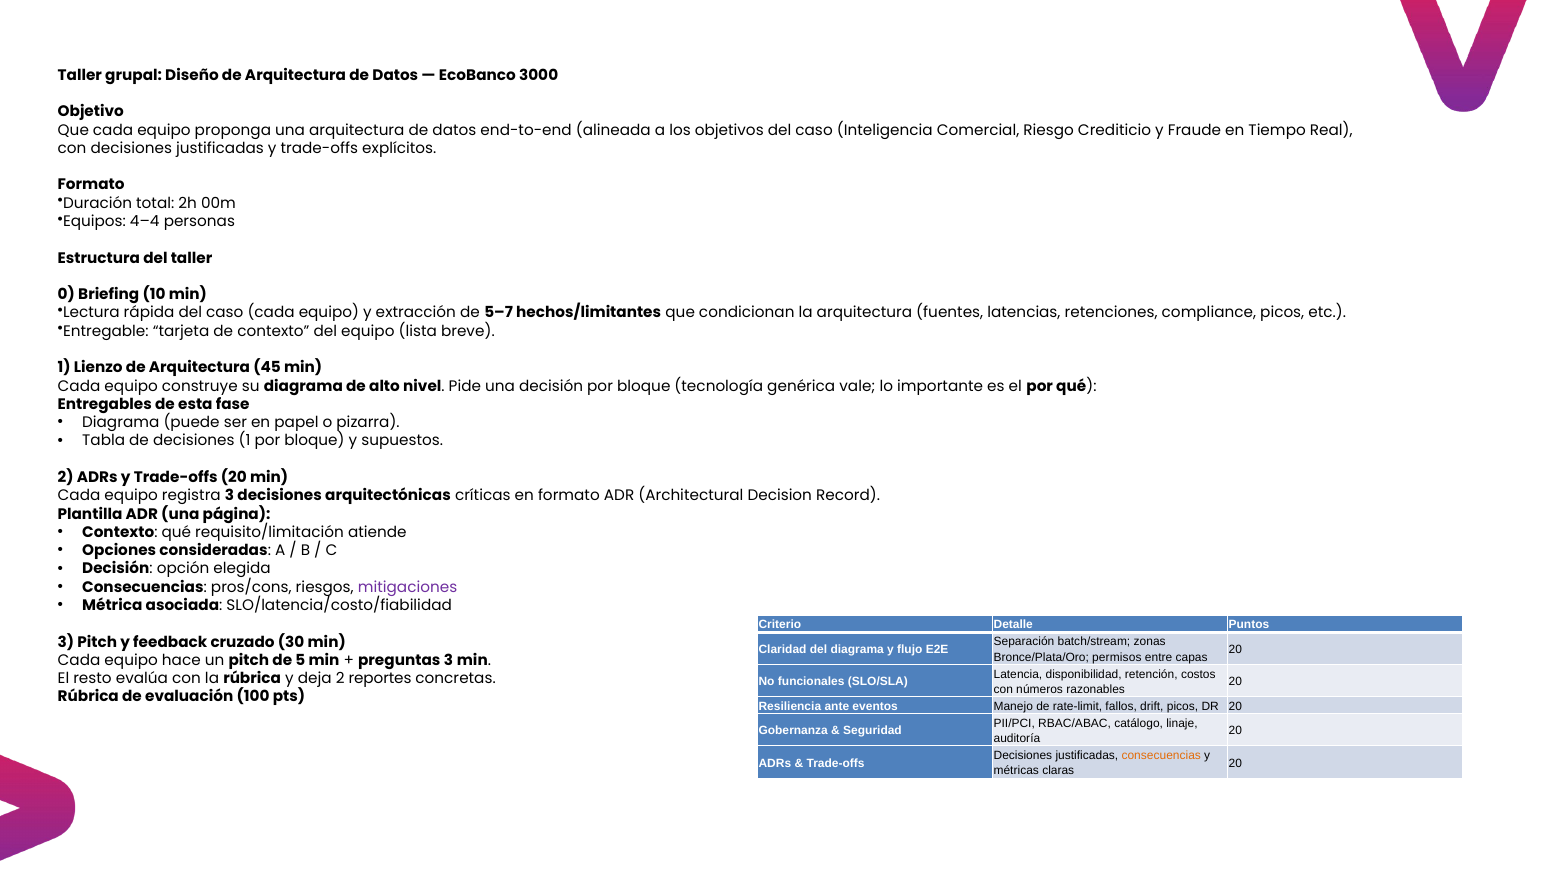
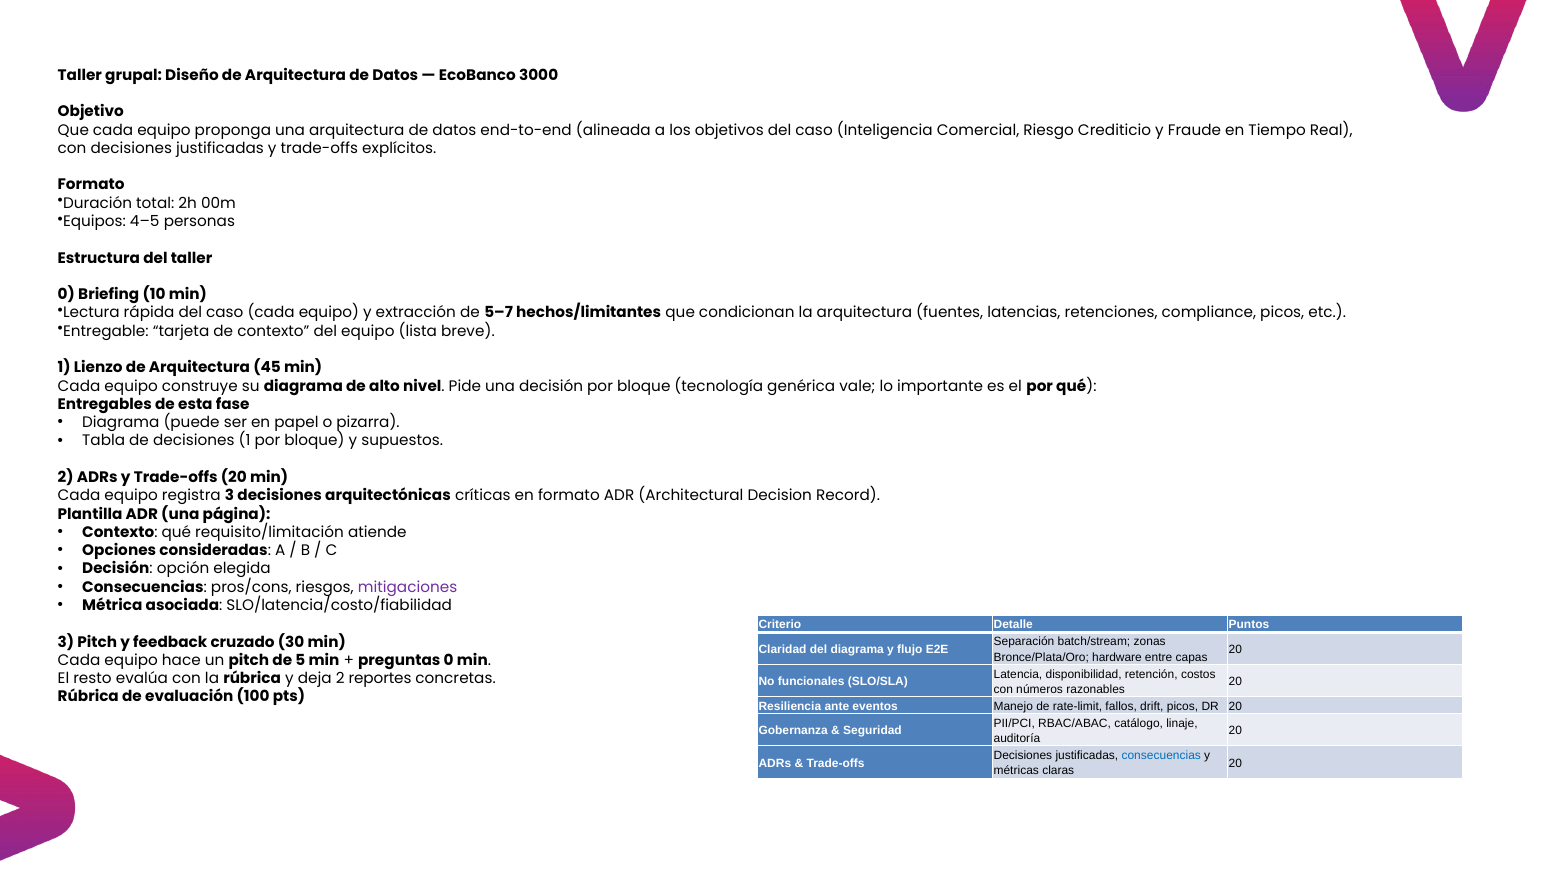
4–4: 4–4 -> 4–5
permisos: permisos -> hardware
preguntas 3: 3 -> 0
consecuencias at (1161, 756) colour: orange -> blue
